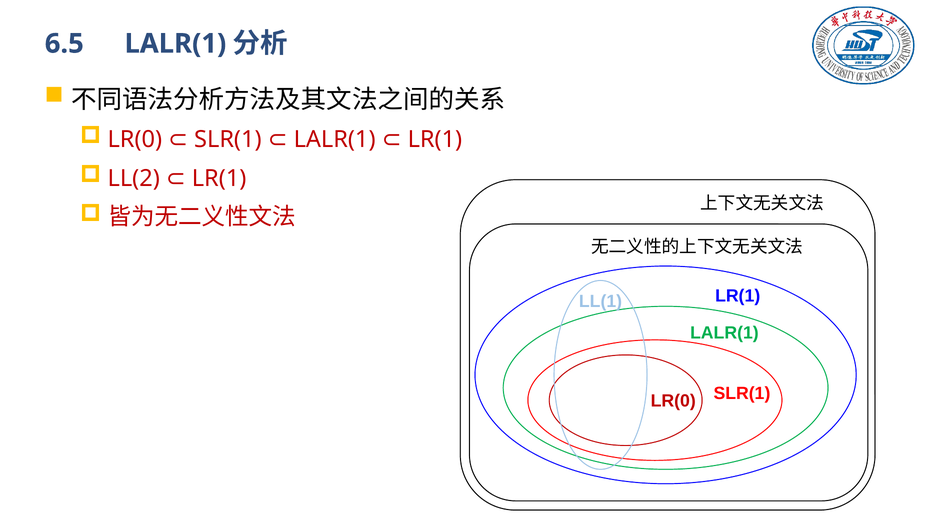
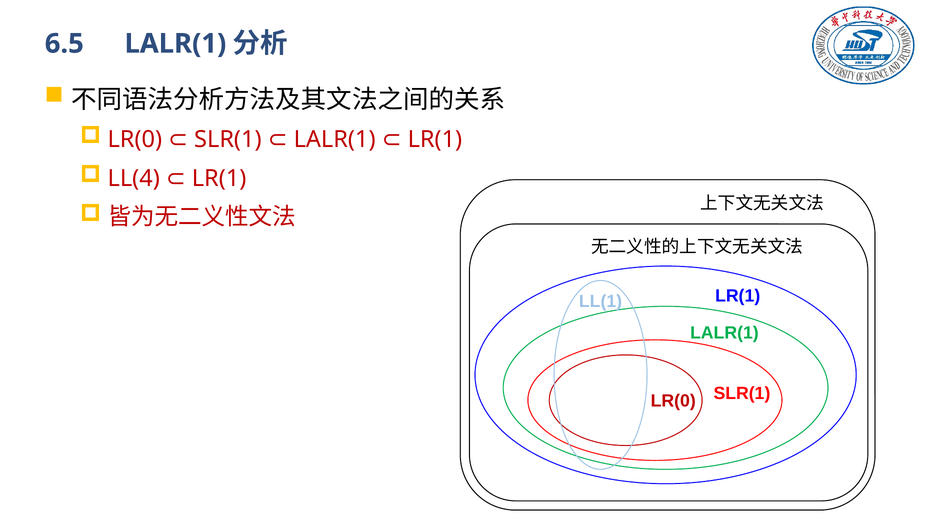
LL(2: LL(2 -> LL(4
